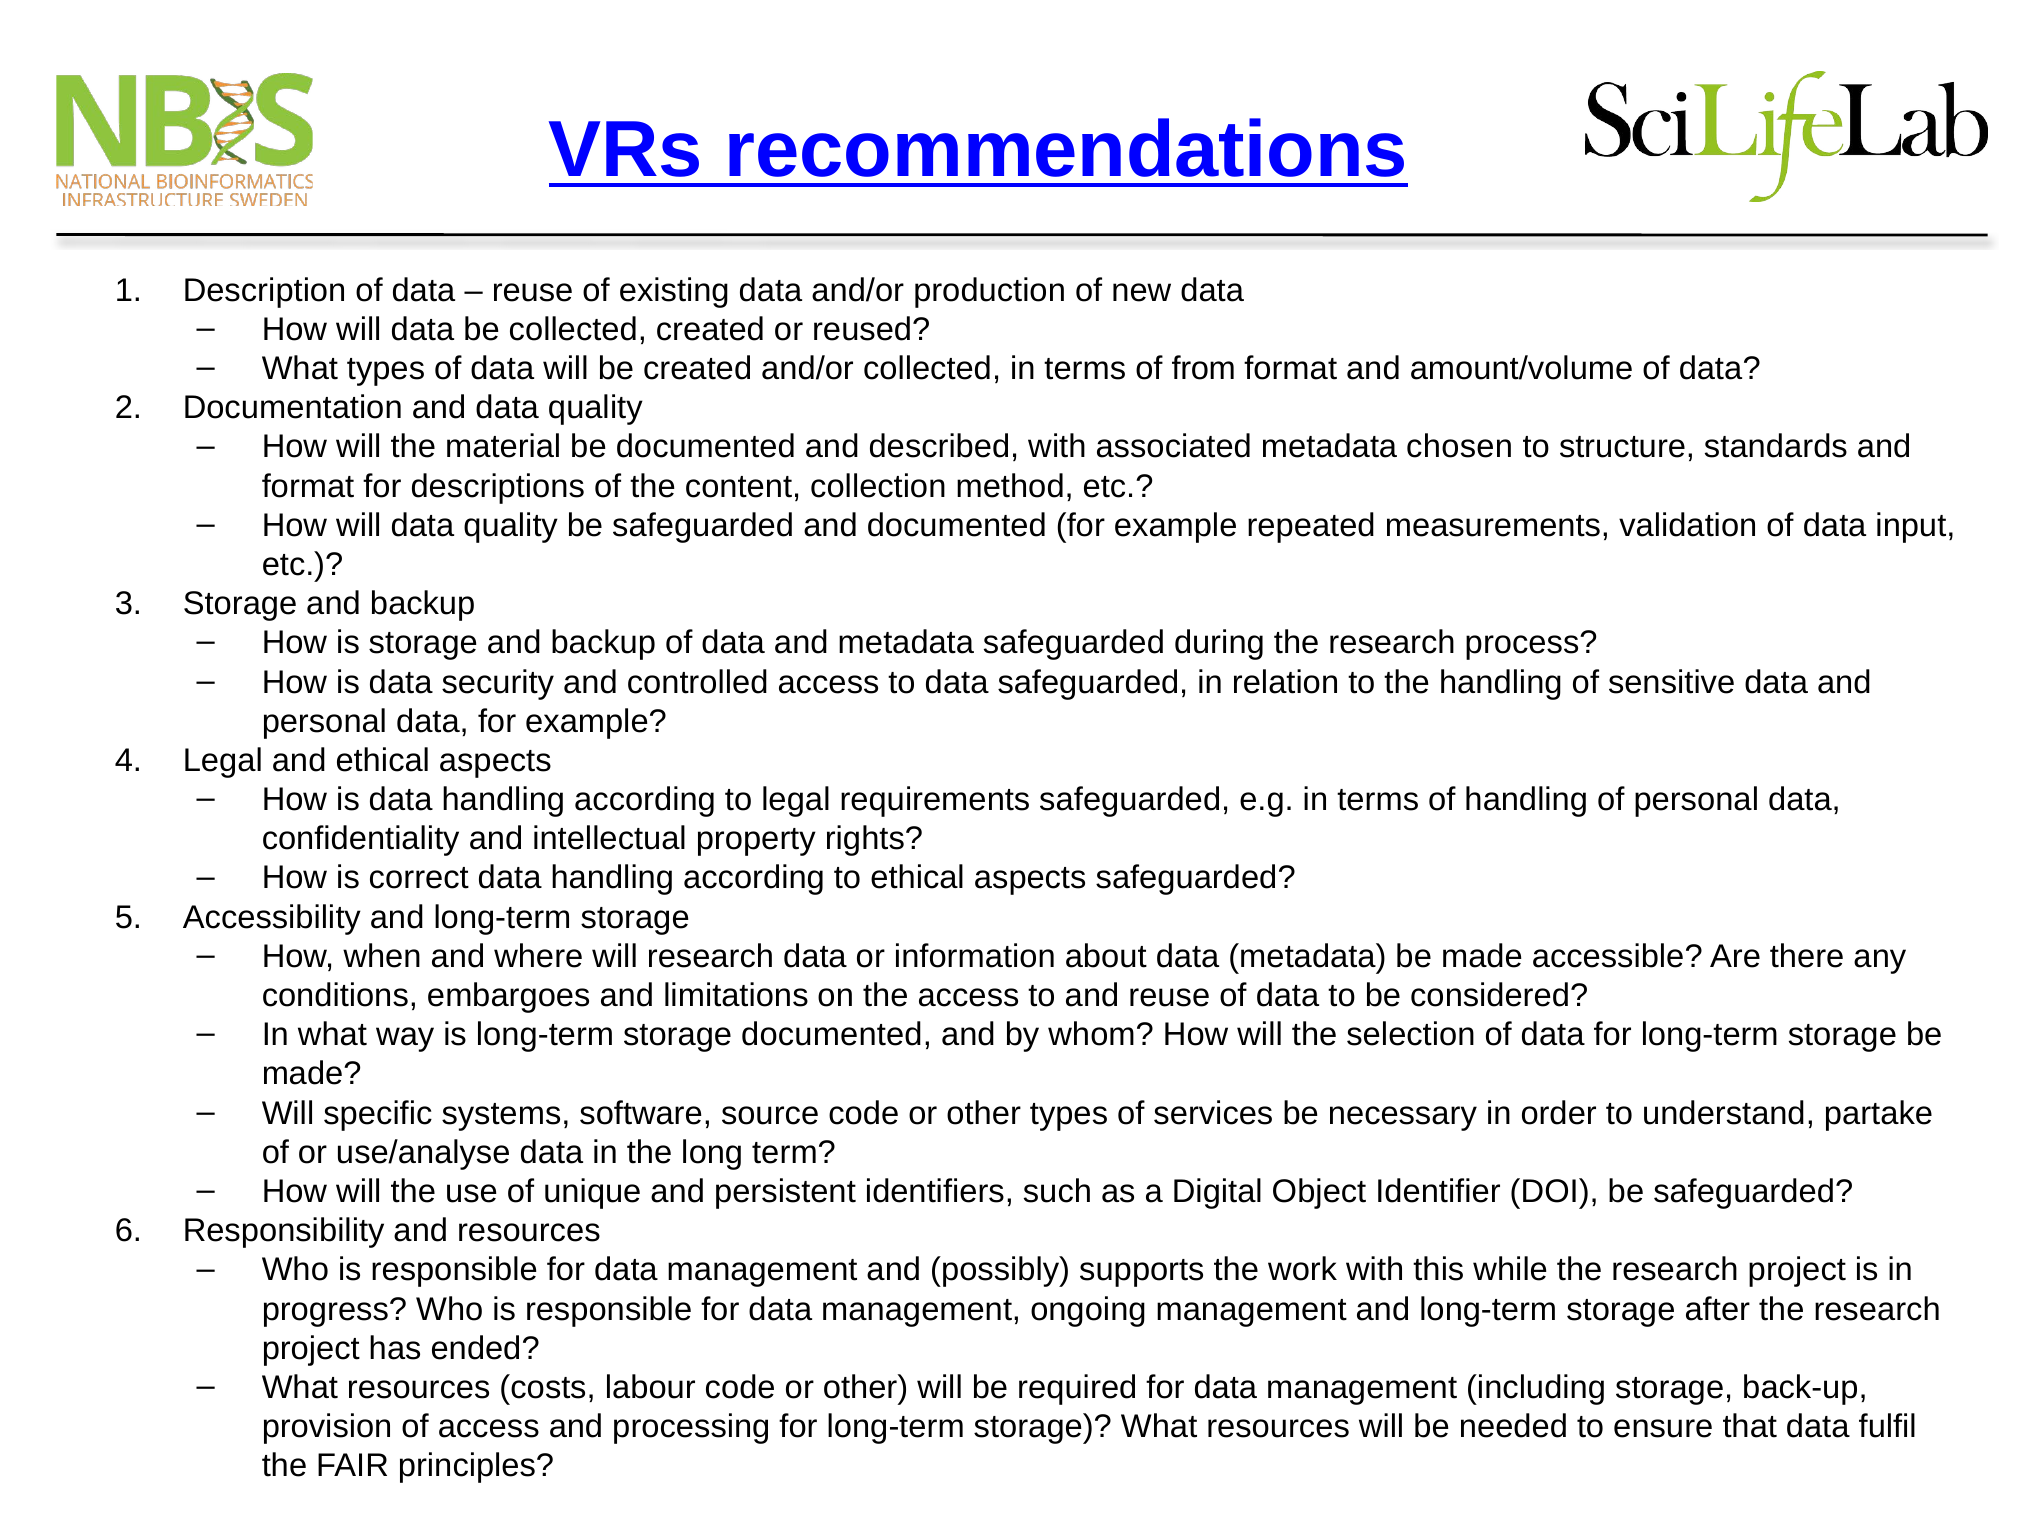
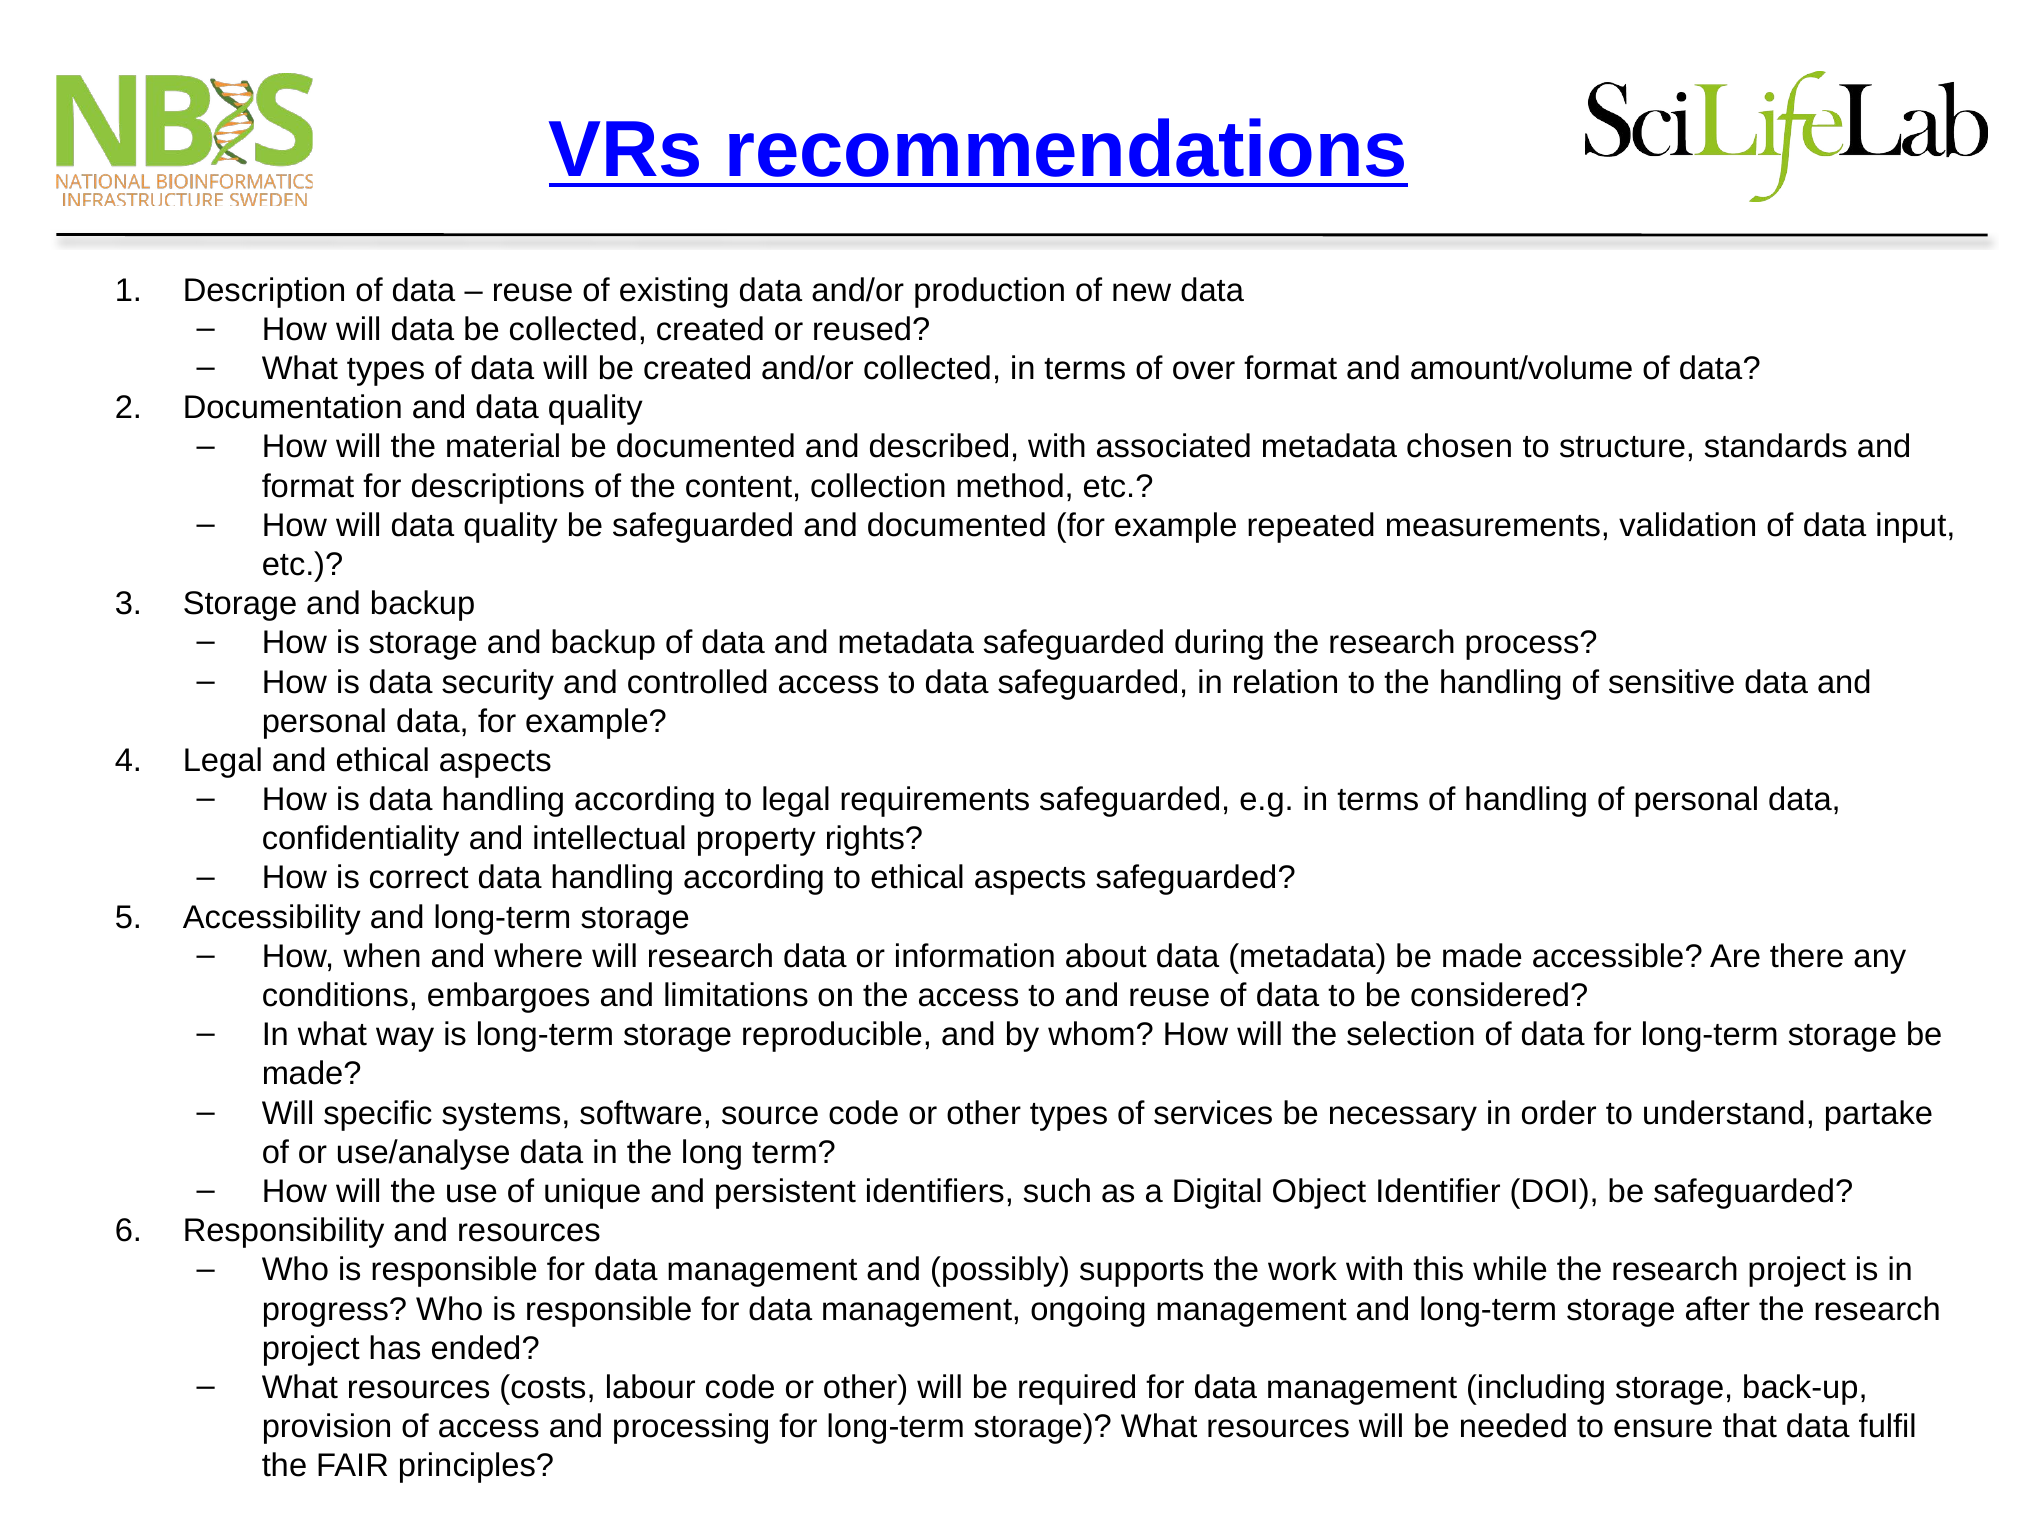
from: from -> over
storage documented: documented -> reproducible
